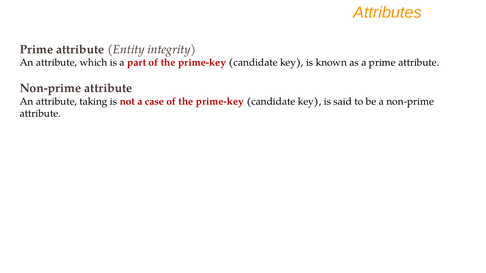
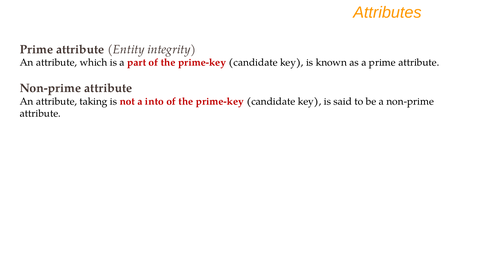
case: case -> into
